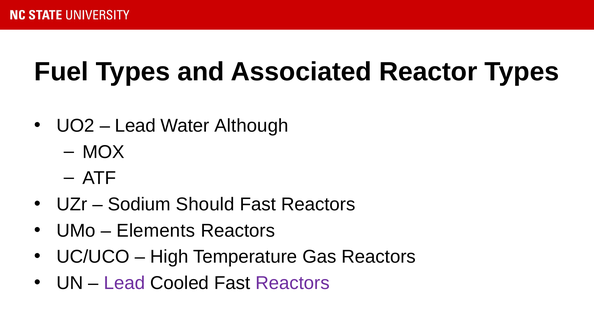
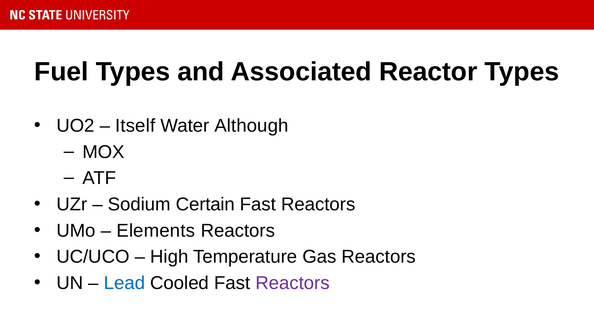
Lead at (135, 126): Lead -> Itself
Should: Should -> Certain
Lead at (124, 283) colour: purple -> blue
